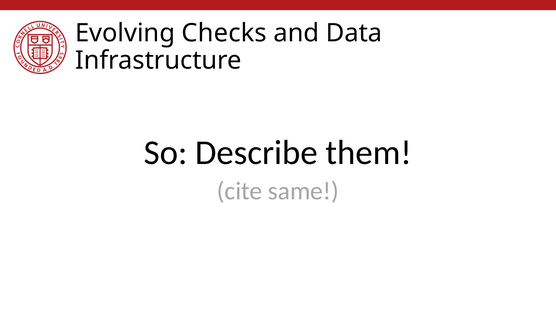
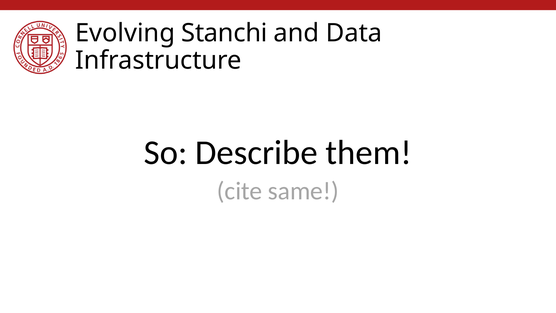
Checks: Checks -> Stanchi
